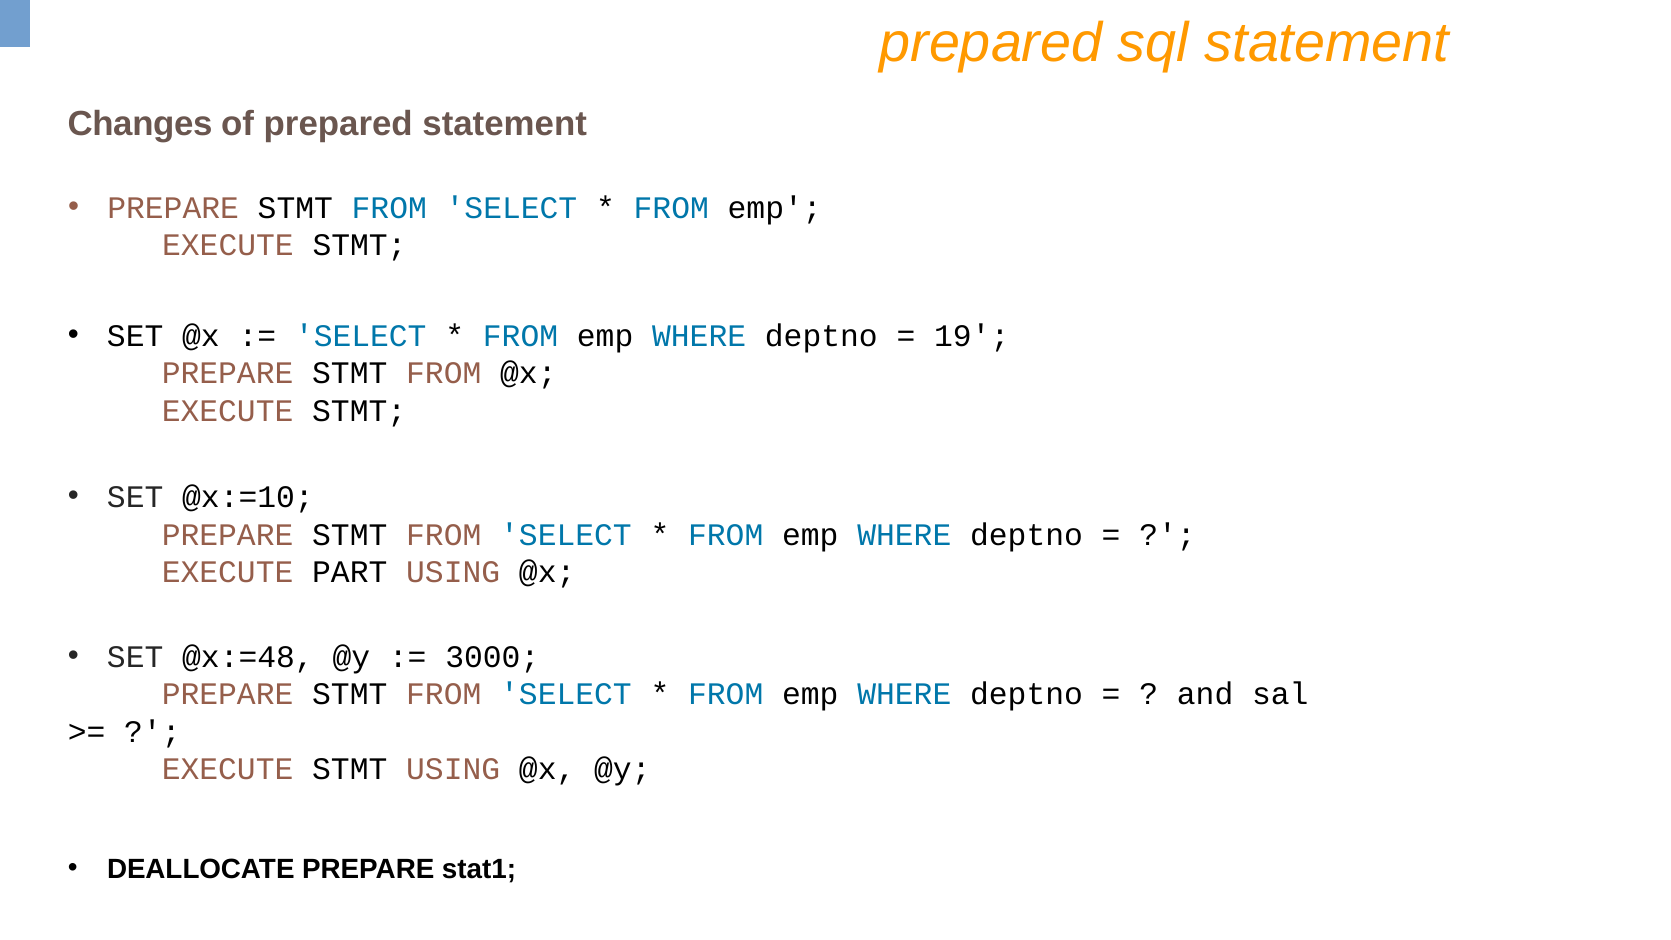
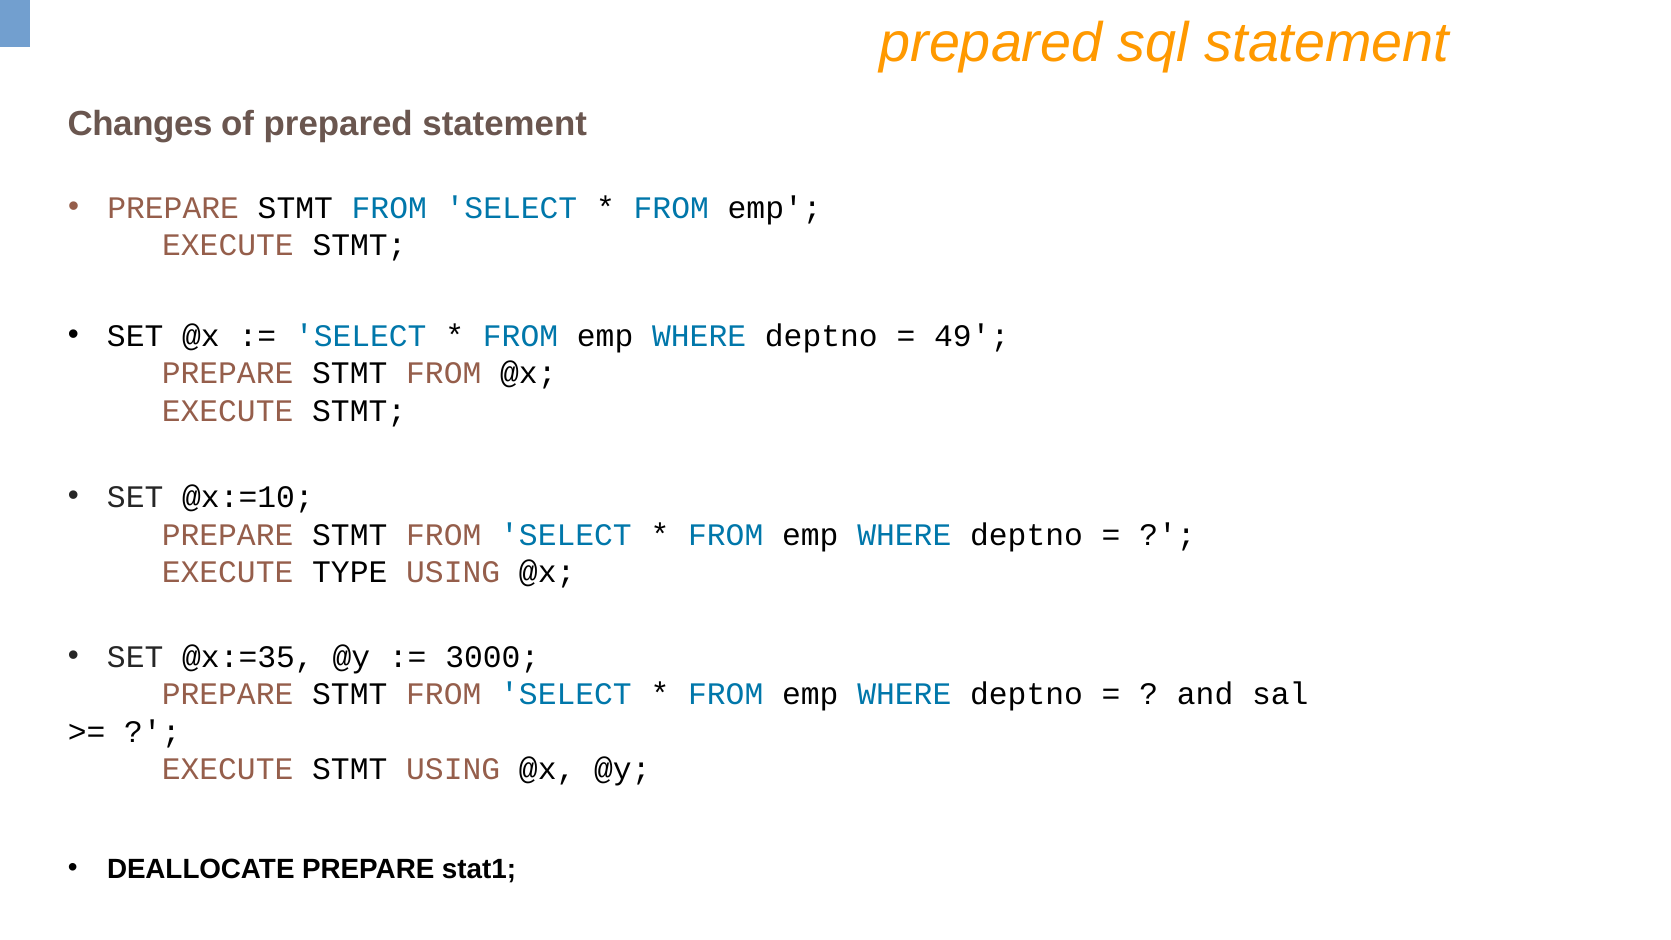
19: 19 -> 49
PART: PART -> TYPE
@x:=48: @x:=48 -> @x:=35
